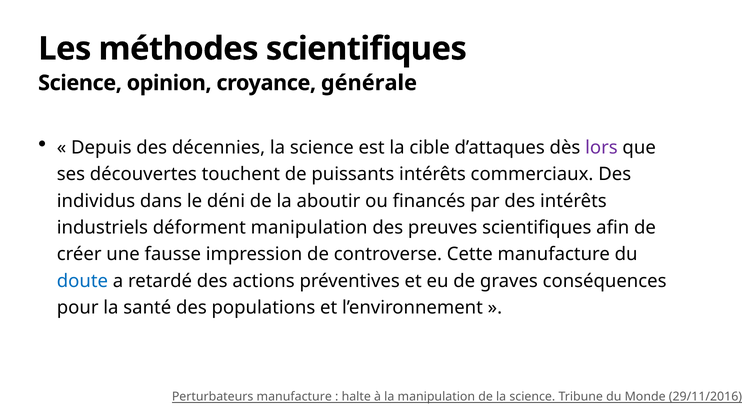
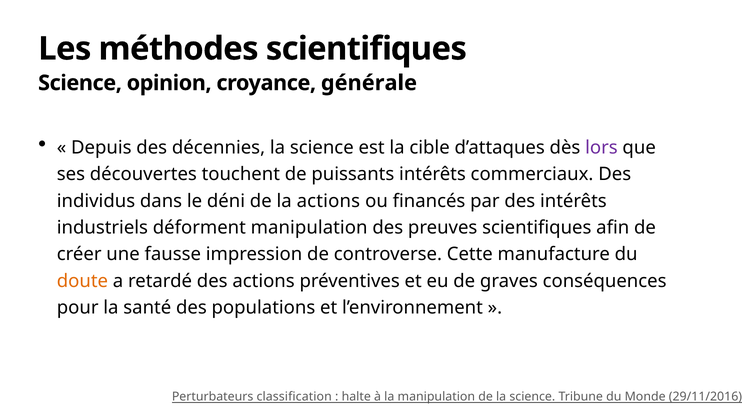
la aboutir: aboutir -> actions
doute colour: blue -> orange
Perturbateurs manufacture: manufacture -> classification
